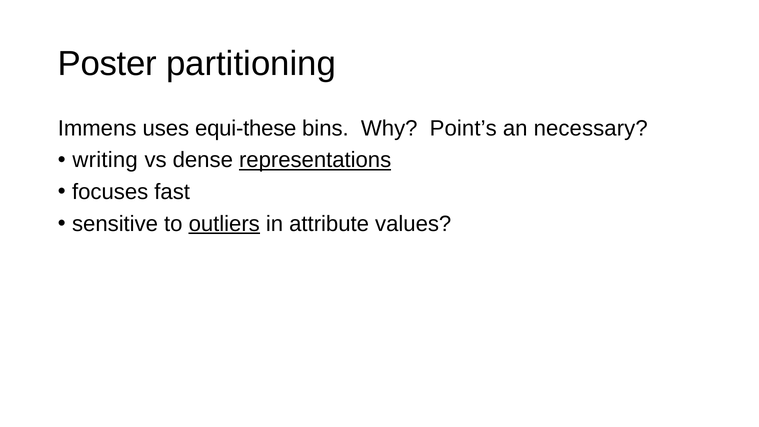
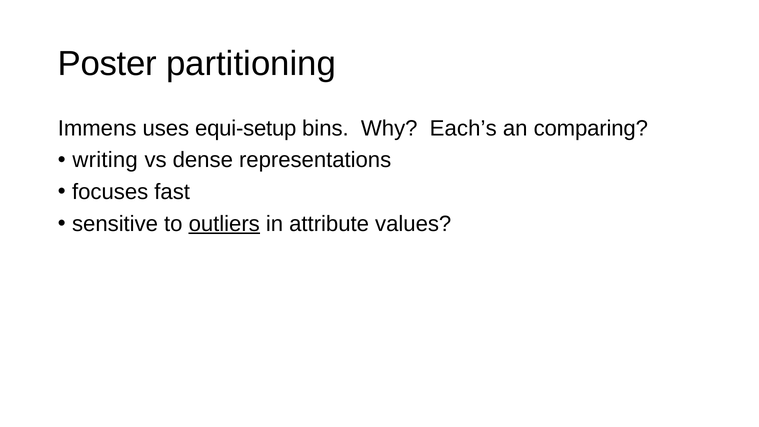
equi-these: equi-these -> equi-setup
Point’s: Point’s -> Each’s
necessary: necessary -> comparing
representations underline: present -> none
